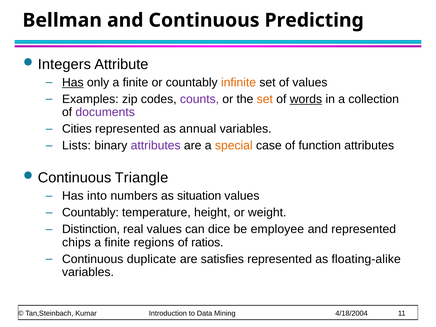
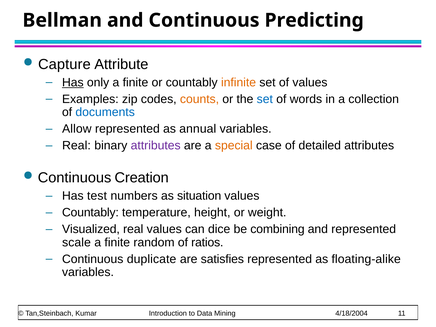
Integers: Integers -> Capture
counts colour: purple -> orange
set at (265, 99) colour: orange -> blue
words underline: present -> none
documents colour: purple -> blue
Cities: Cities -> Allow
Lists at (76, 146): Lists -> Real
function: function -> detailed
Triangle: Triangle -> Creation
into: into -> test
Distinction: Distinction -> Visualized
employee: employee -> combining
chips: chips -> scale
regions: regions -> random
